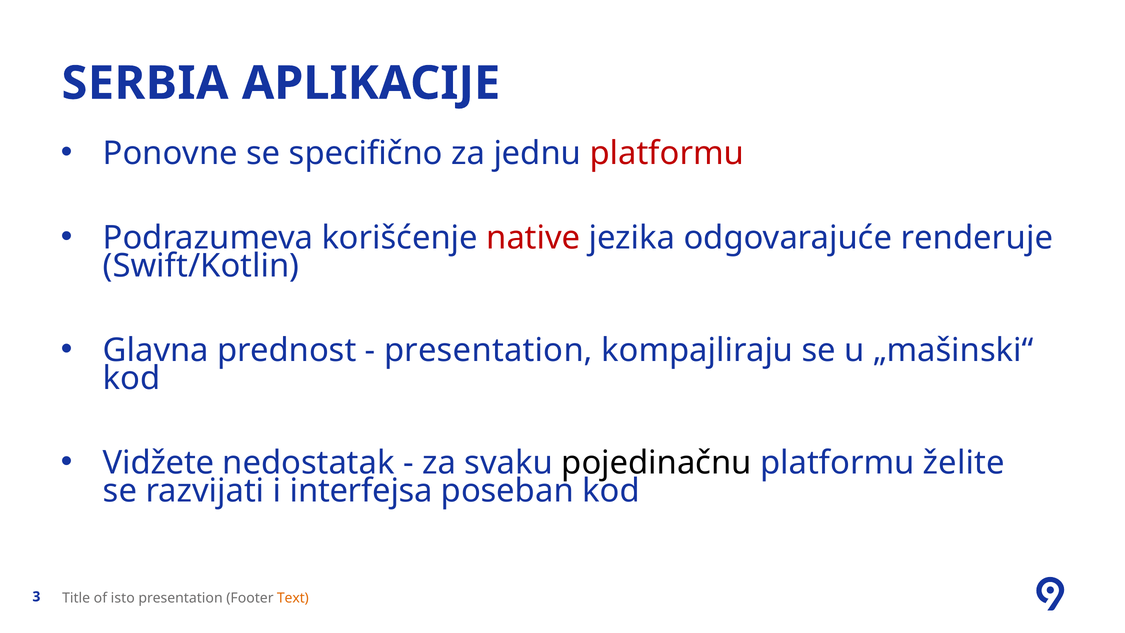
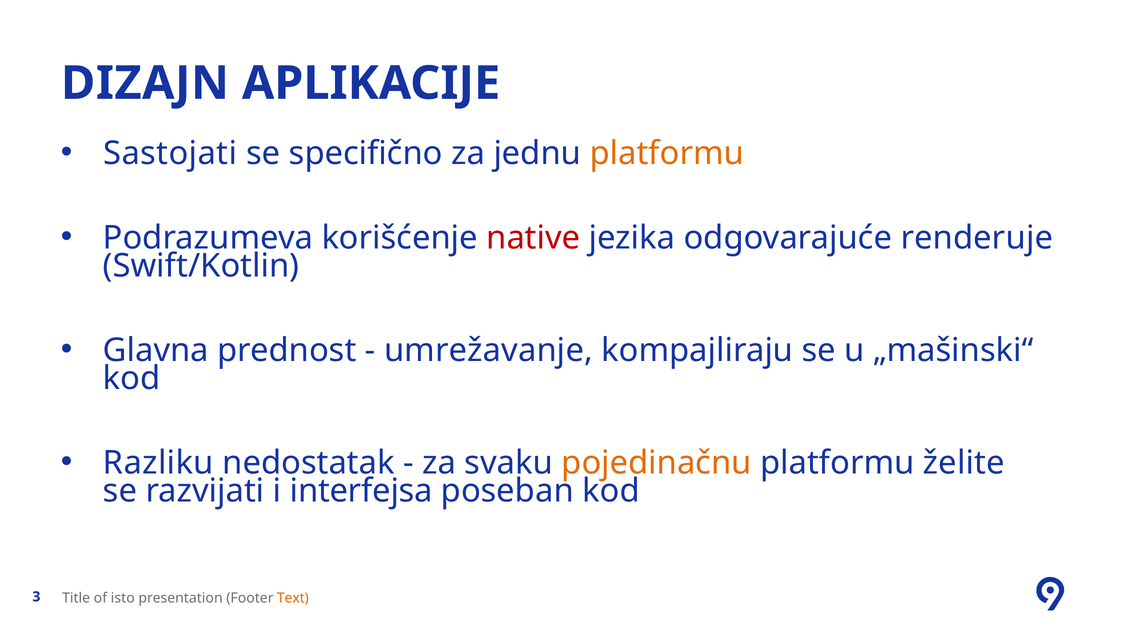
SERBIA: SERBIA -> DIZAJN
Ponovne: Ponovne -> Sastojati
platformu at (667, 153) colour: red -> orange
presentation at (488, 350): presentation -> umrežavanje
Vidžete: Vidžete -> Razliku
pojedinačnu colour: black -> orange
